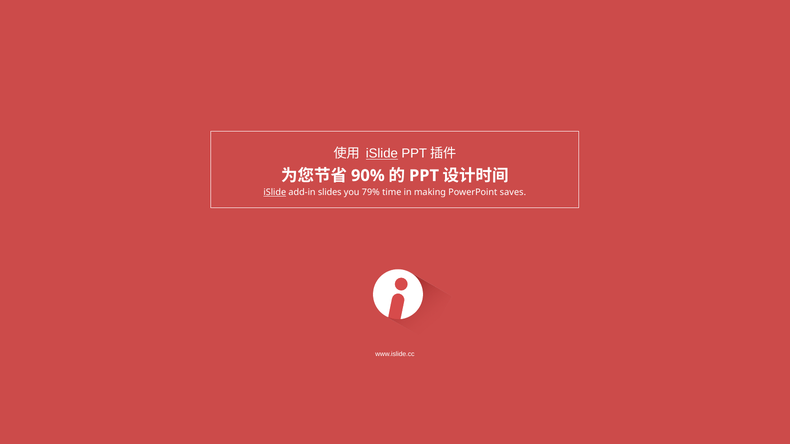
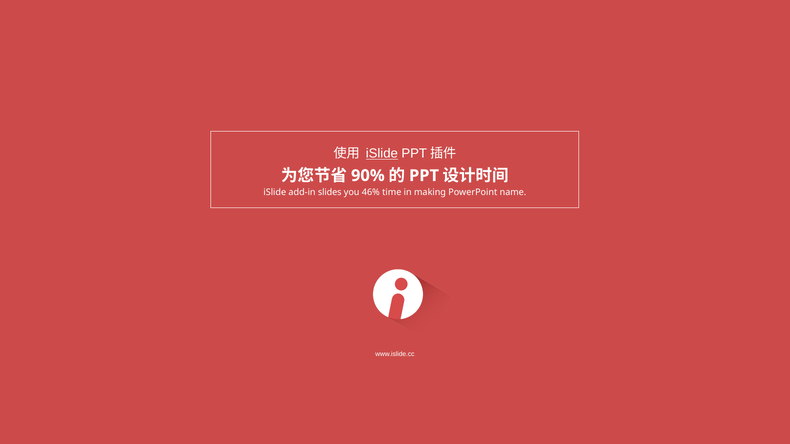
iSlide at (275, 193) underline: present -> none
79%: 79% -> 46%
saves: saves -> name
